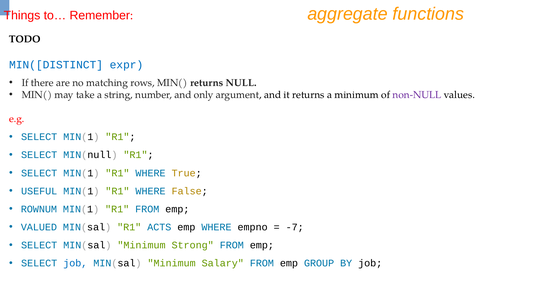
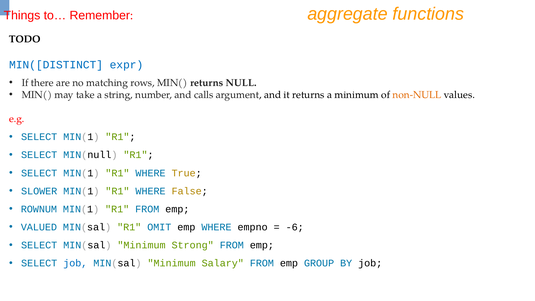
only: only -> calls
non-NULL colour: purple -> orange
USEFUL: USEFUL -> SLOWER
ACTS: ACTS -> OMIT
-7: -7 -> -6
